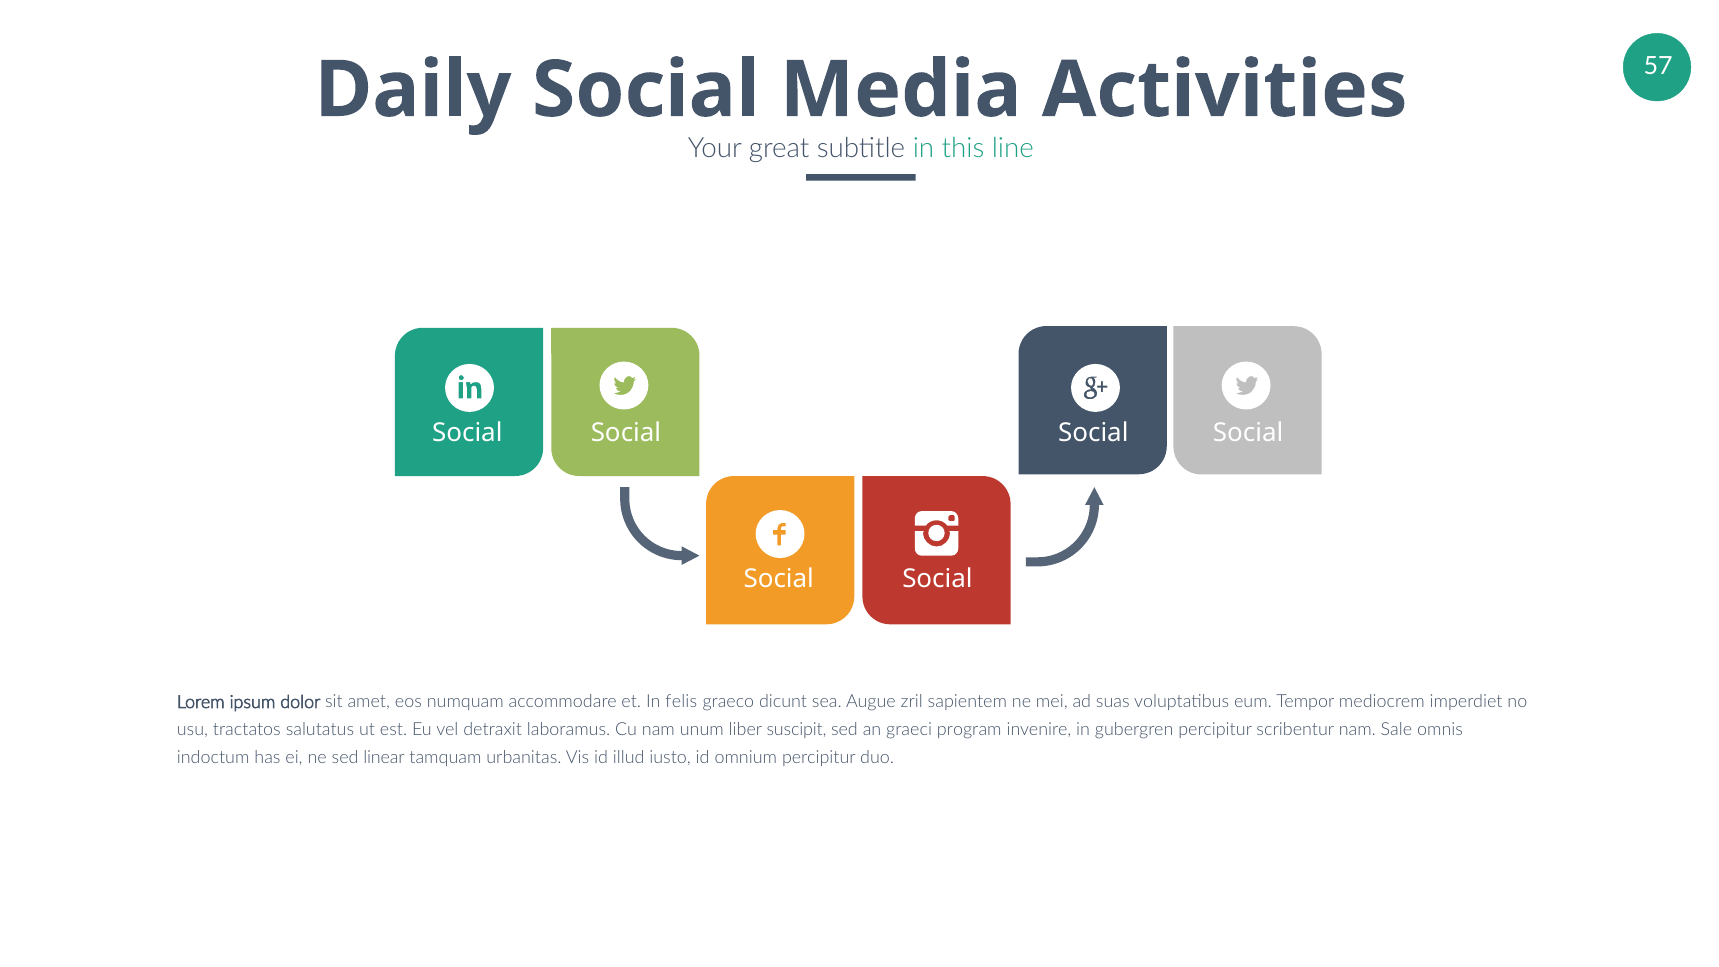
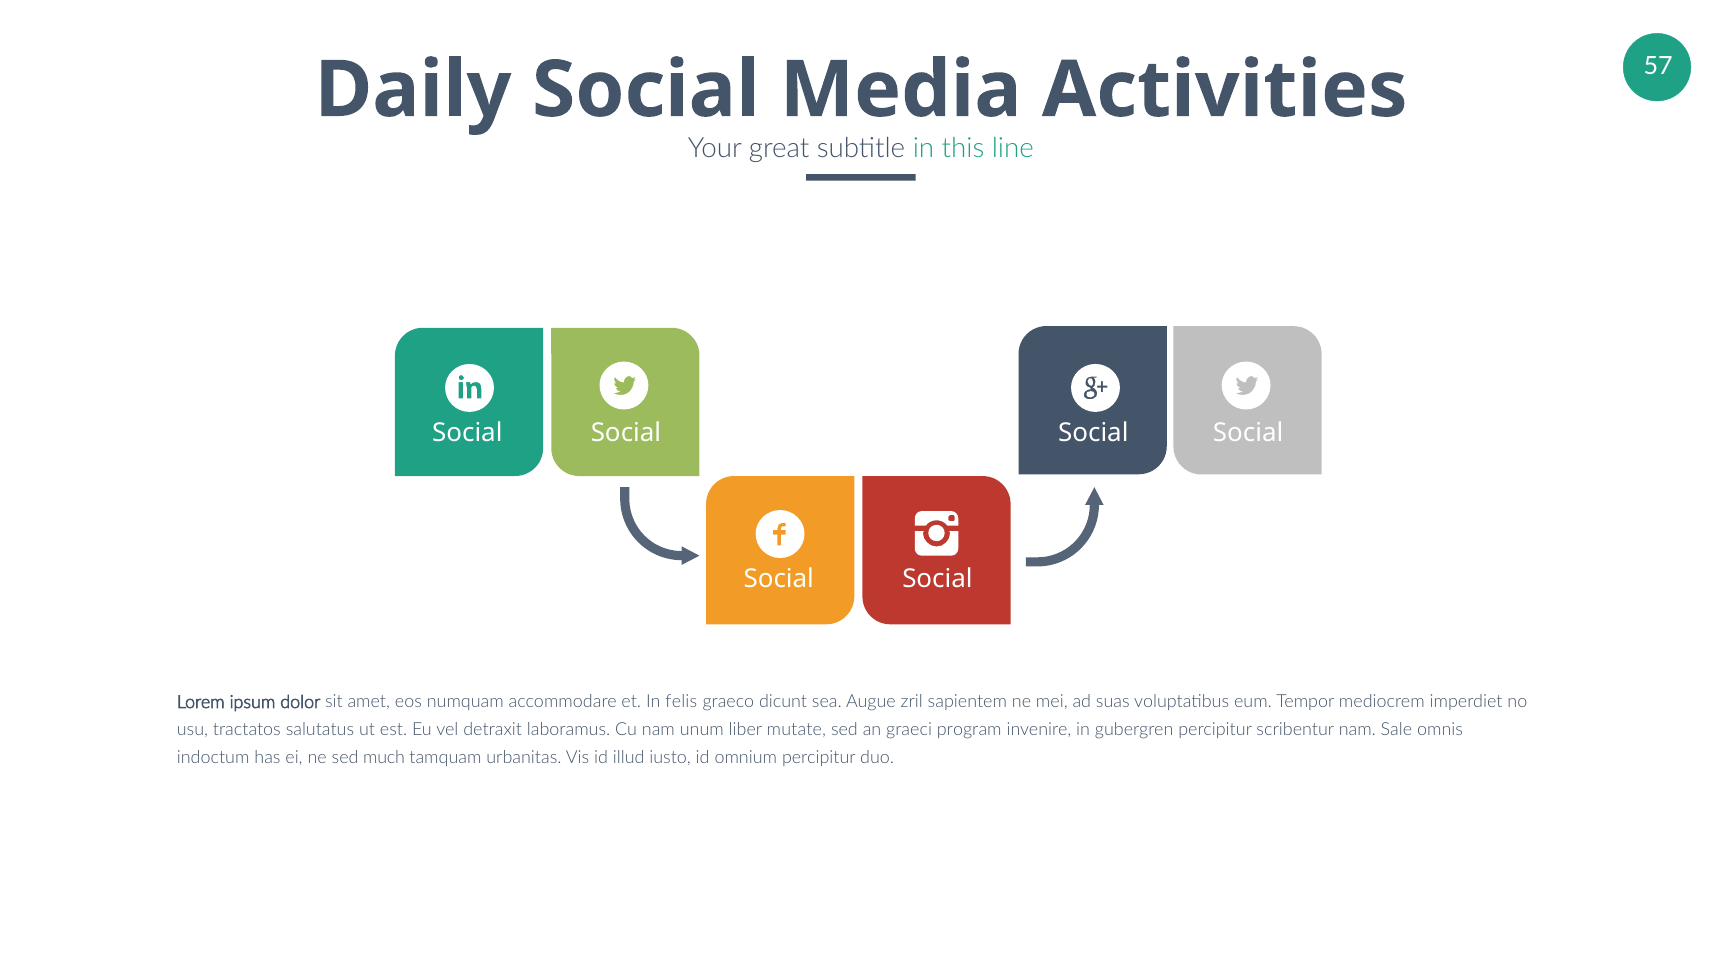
suscipit: suscipit -> mutate
linear: linear -> much
